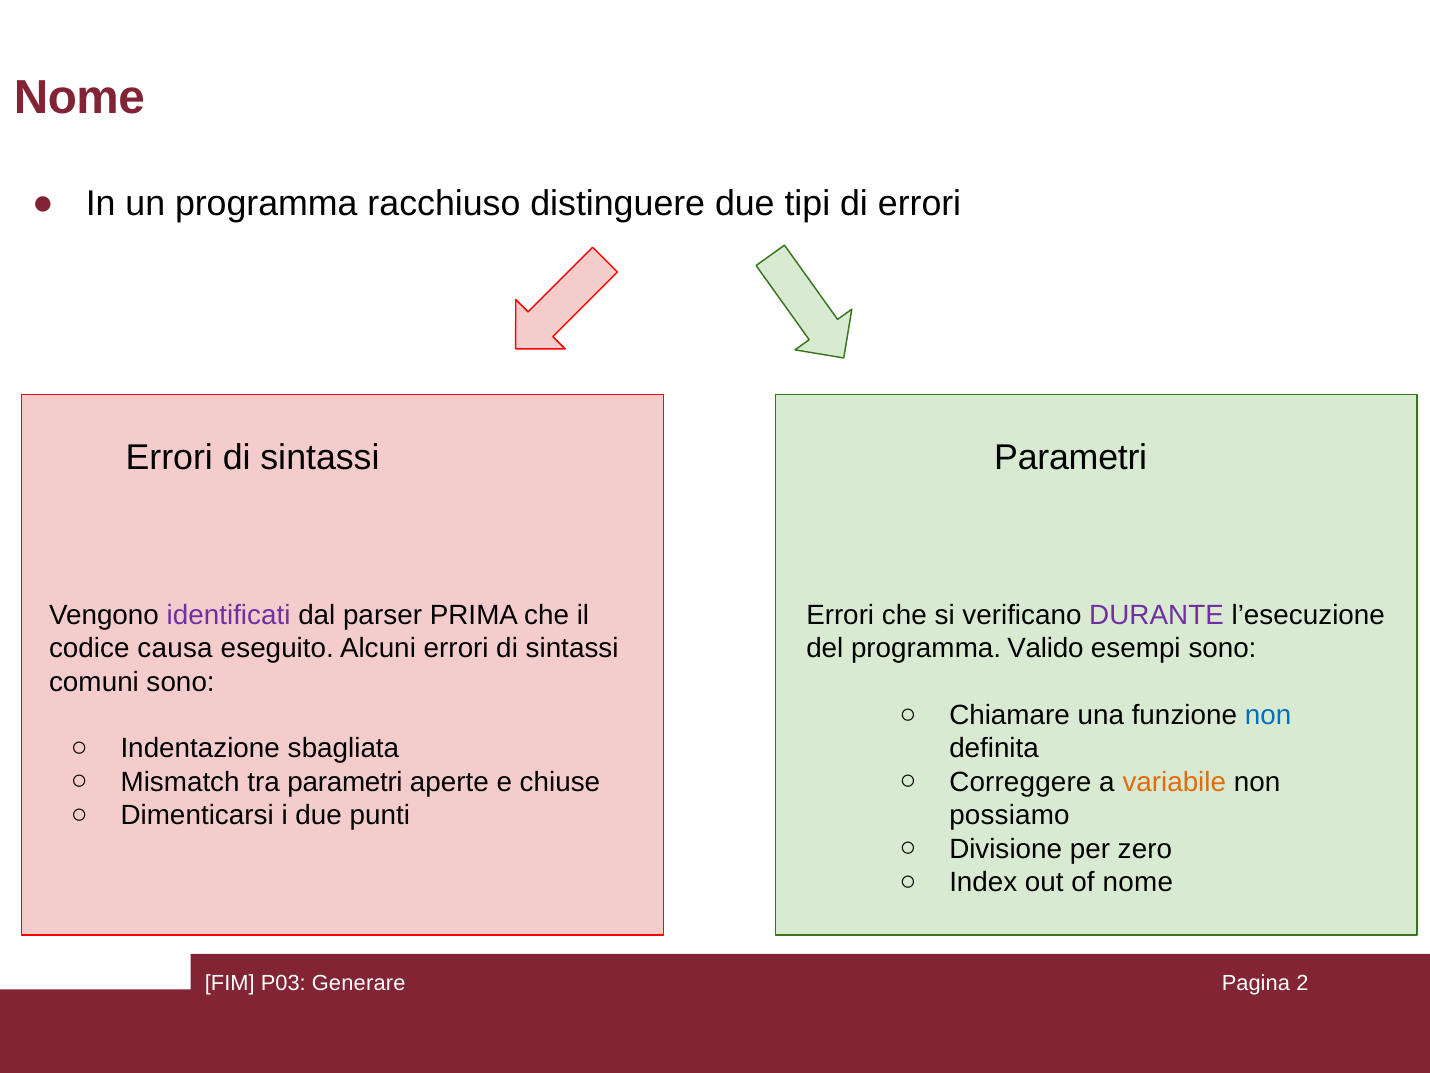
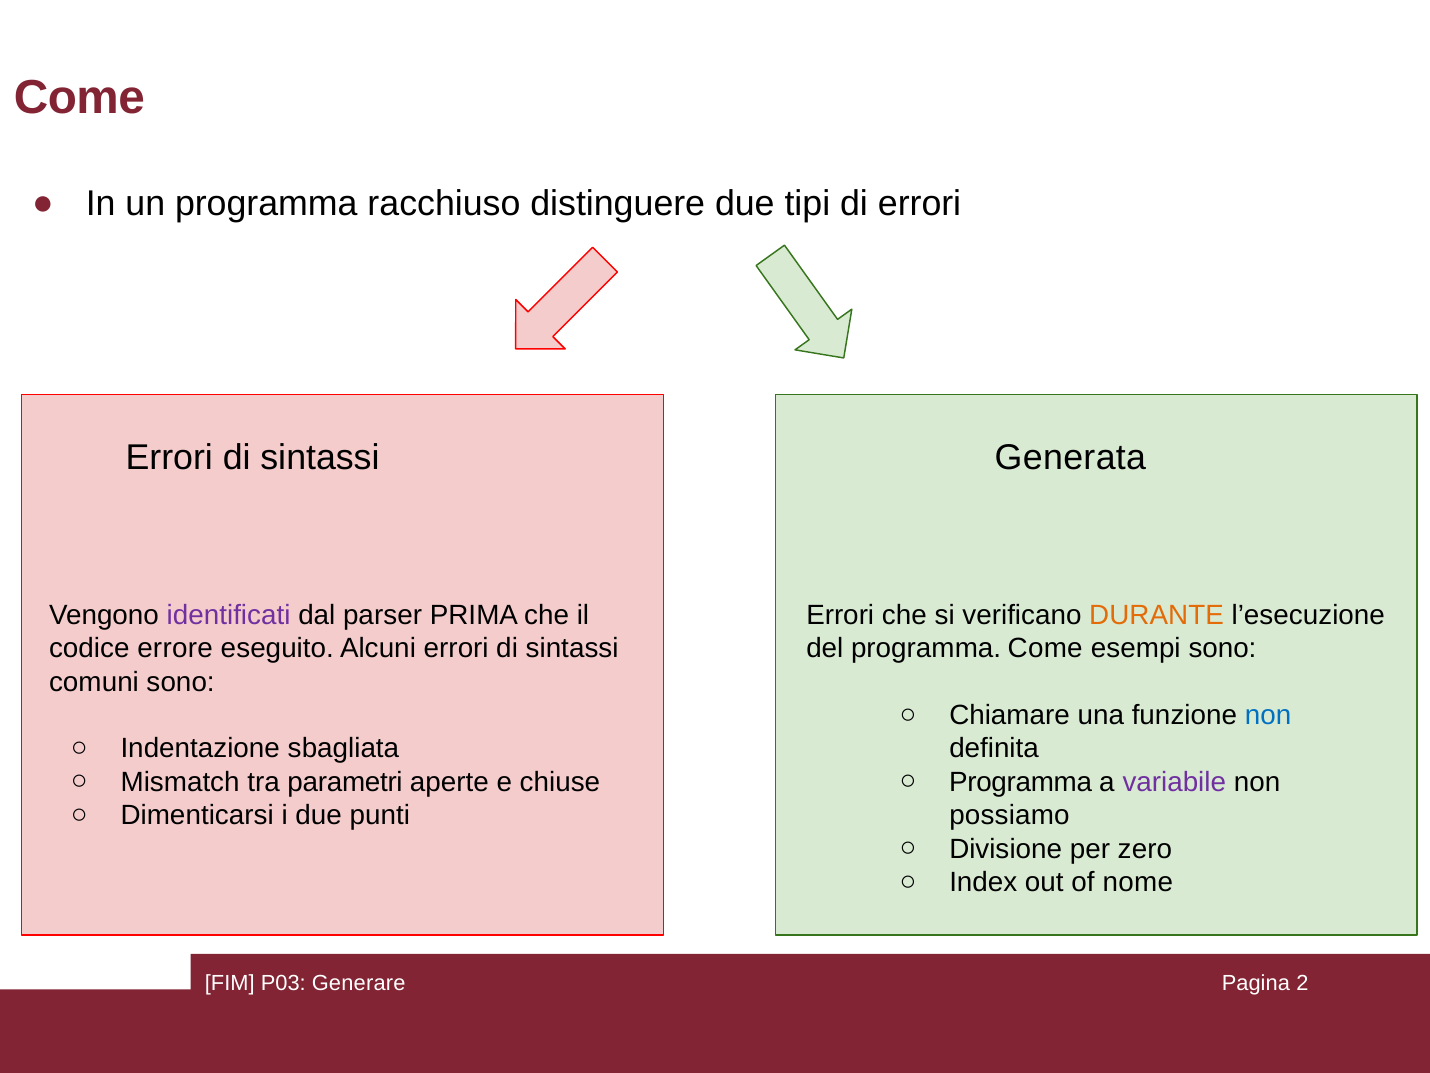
Nome at (79, 97): Nome -> Come
sintassi Parametri: Parametri -> Generata
DURANTE colour: purple -> orange
causa: causa -> errore
programma Valido: Valido -> Come
Correggere at (1020, 782): Correggere -> Programma
variabile colour: orange -> purple
